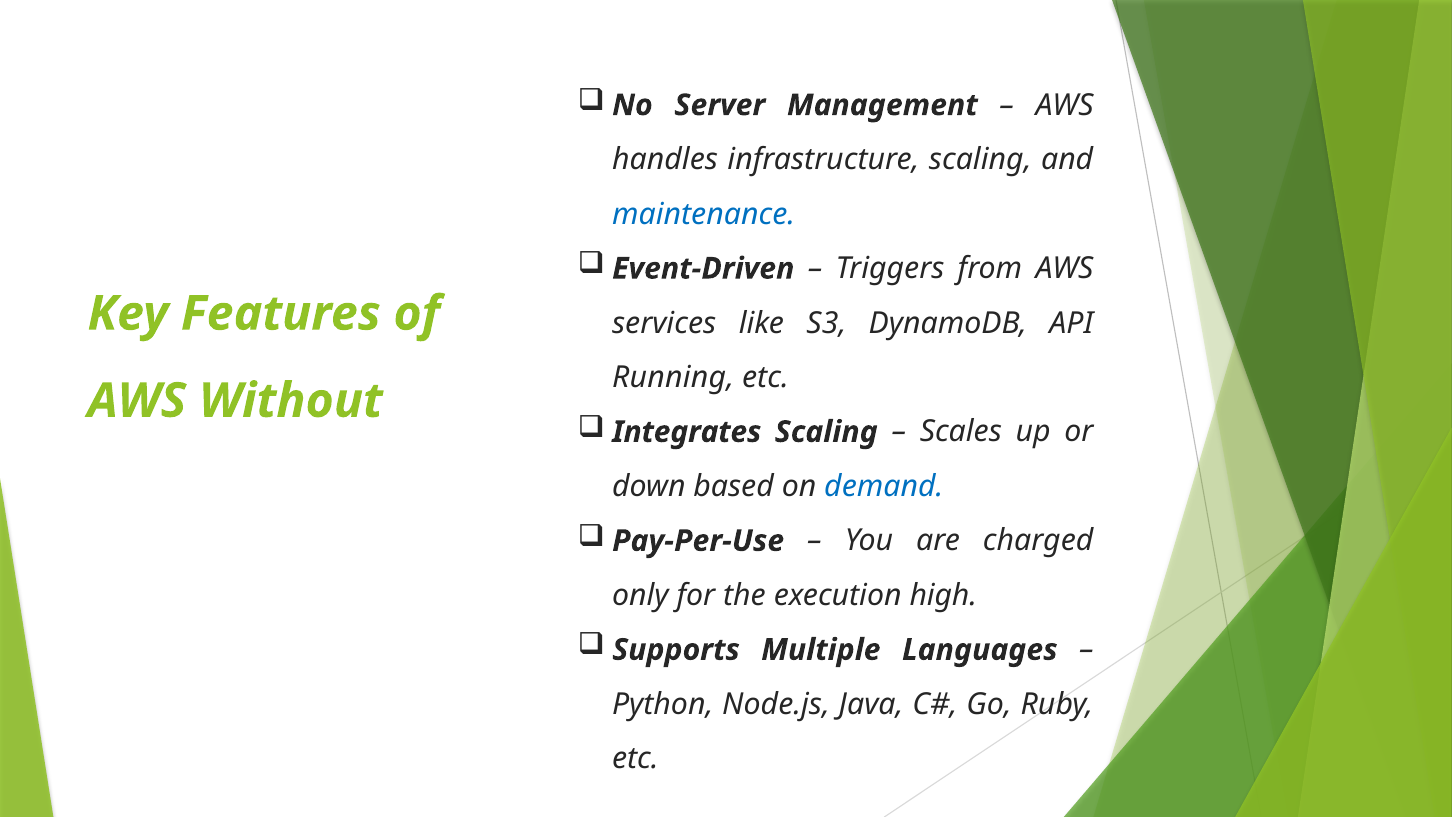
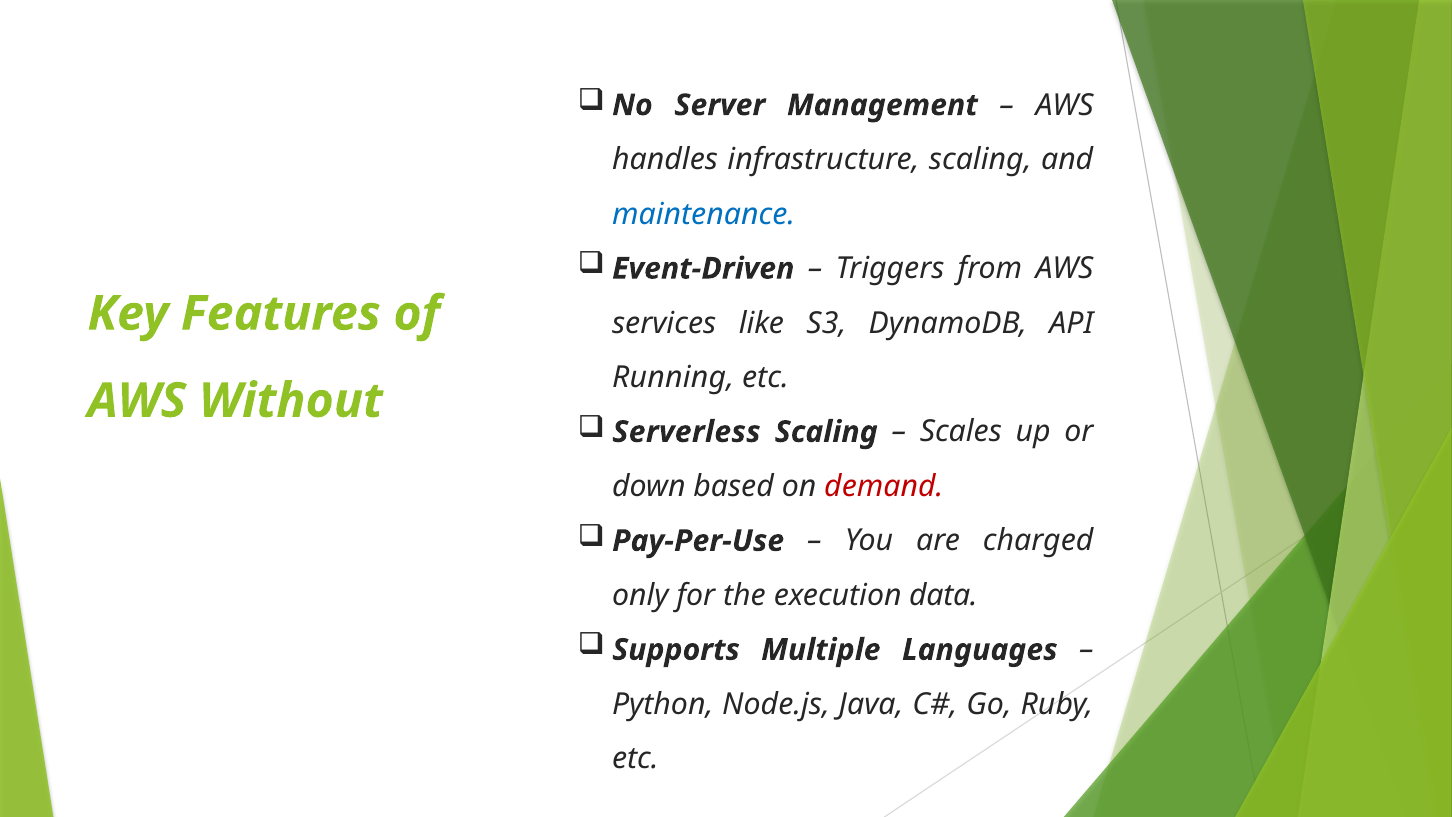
Integrates: Integrates -> Serverless
demand colour: blue -> red
high: high -> data
